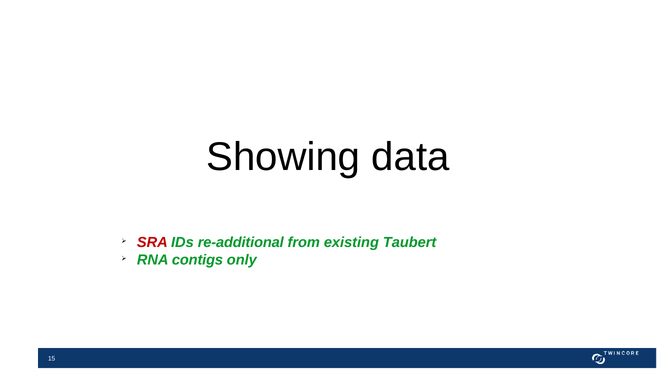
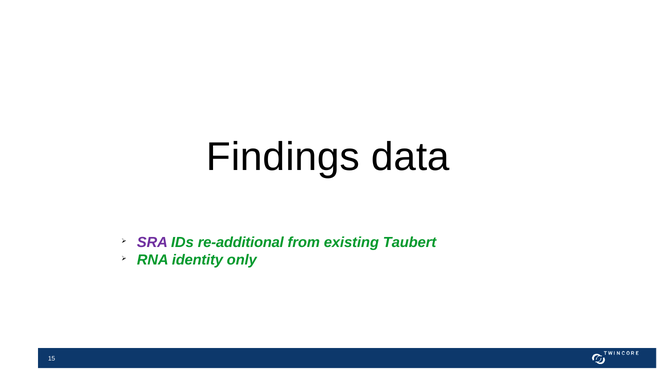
Showing: Showing -> Findings
SRA colour: red -> purple
contigs: contigs -> identity
